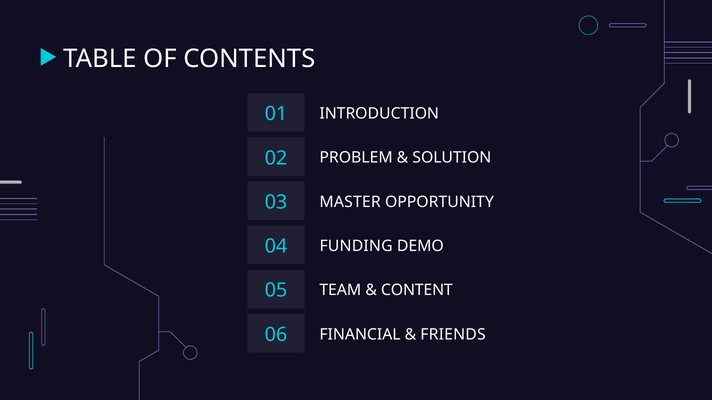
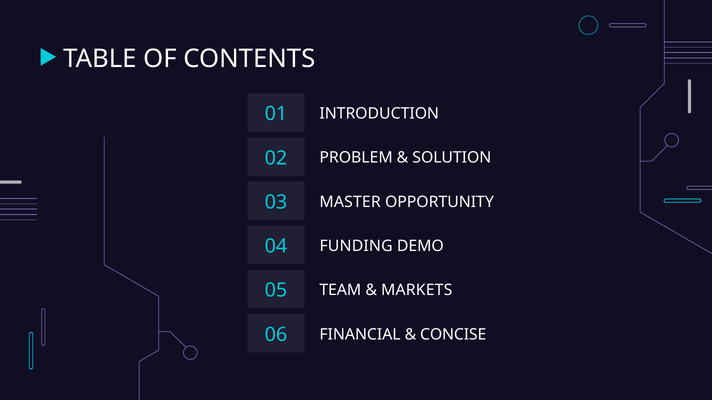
CONTENT: CONTENT -> MARKETS
FRIENDS: FRIENDS -> CONCISE
